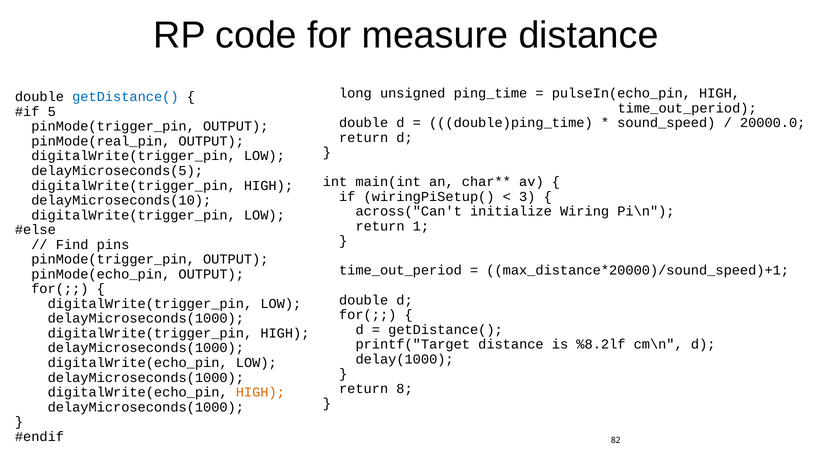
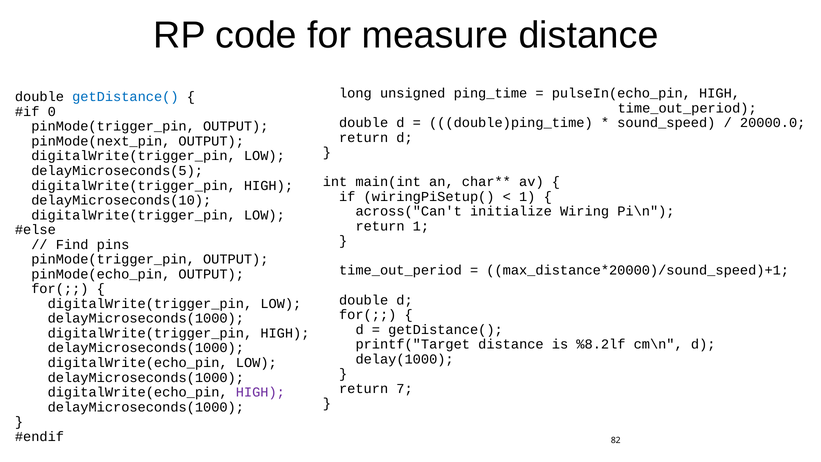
5: 5 -> 0
pinMode(real_pin: pinMode(real_pin -> pinMode(next_pin
3 at (527, 197): 3 -> 1
8: 8 -> 7
HIGH at (260, 392) colour: orange -> purple
